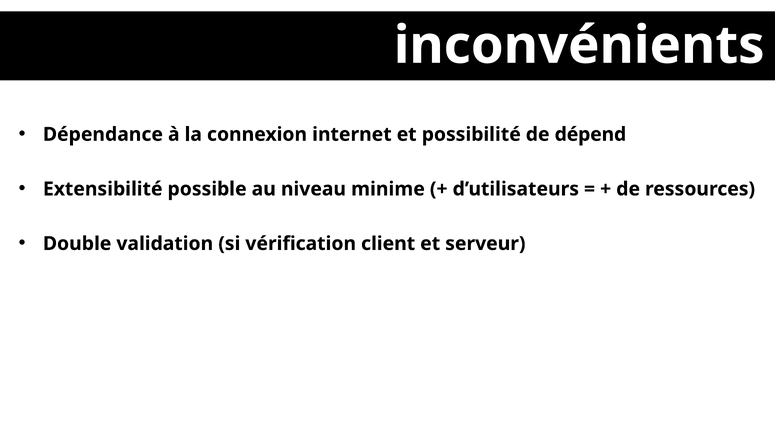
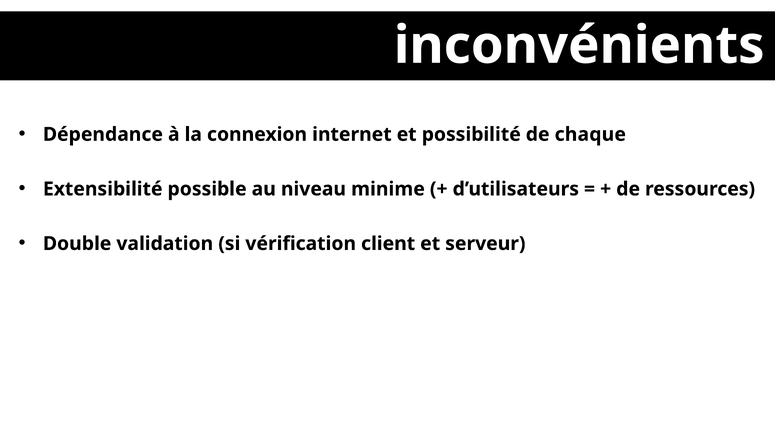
dépend: dépend -> chaque
